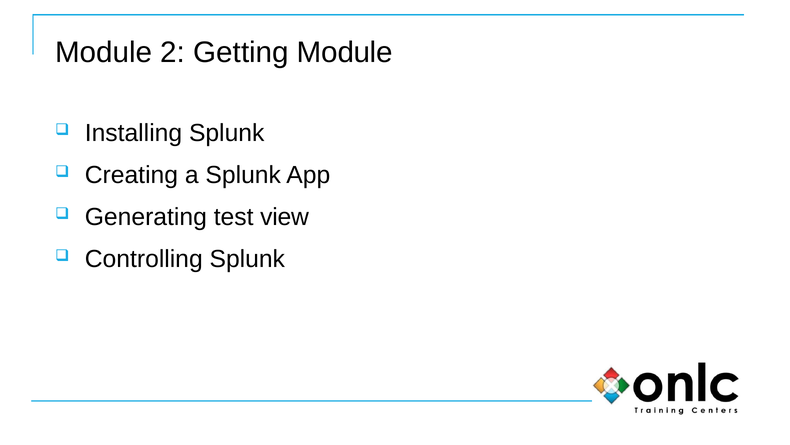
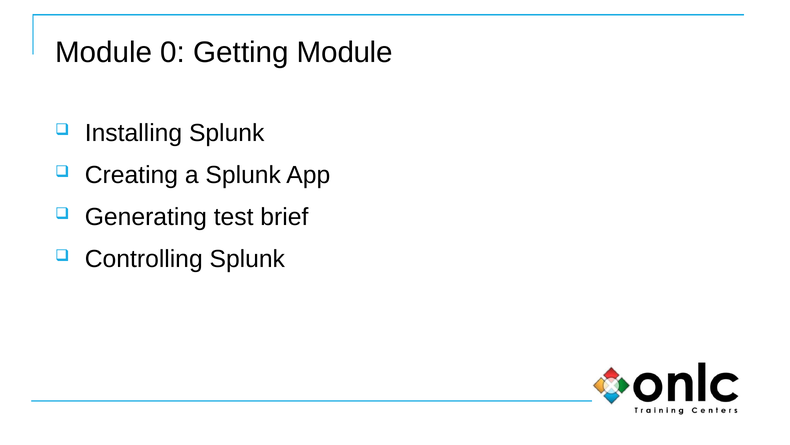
2: 2 -> 0
view: view -> brief
